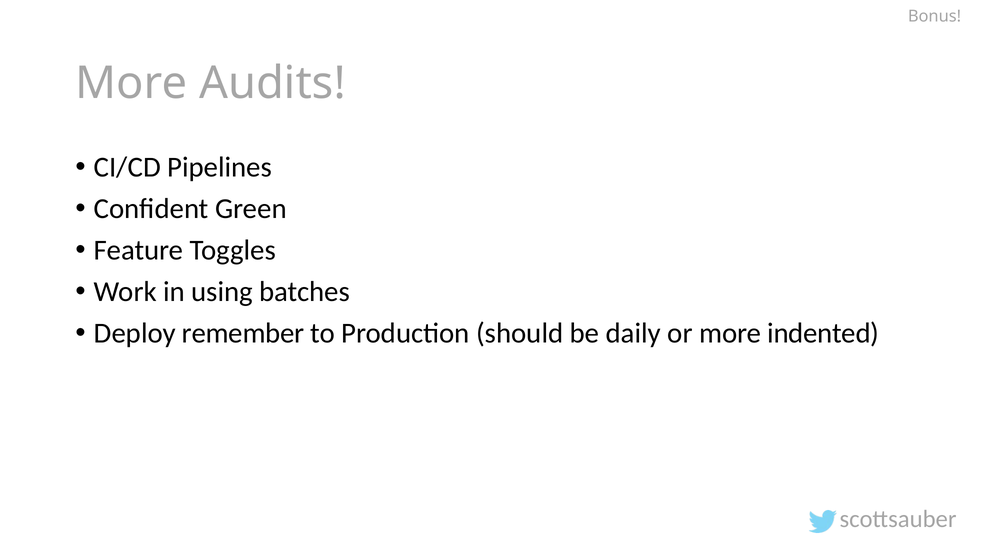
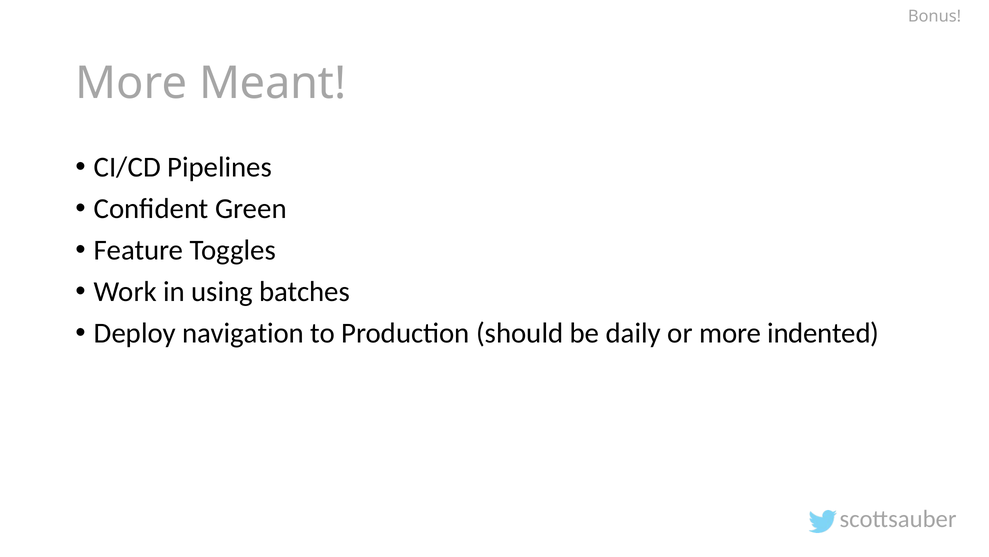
Audits: Audits -> Meant
remember: remember -> navigation
